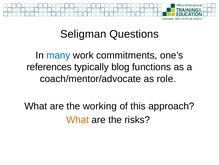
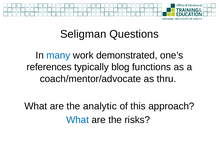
commitments: commitments -> demonstrated
role: role -> thru
working: working -> analytic
What at (78, 119) colour: orange -> blue
